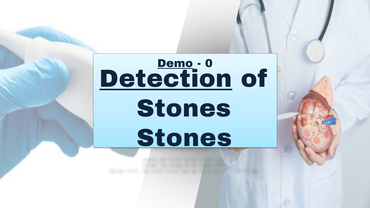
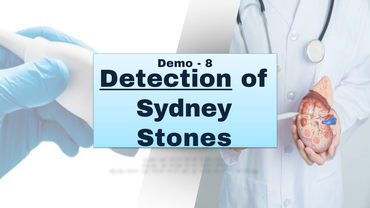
Demo underline: present -> none
0: 0 -> 8
Stones at (184, 108): Stones -> Sydney
